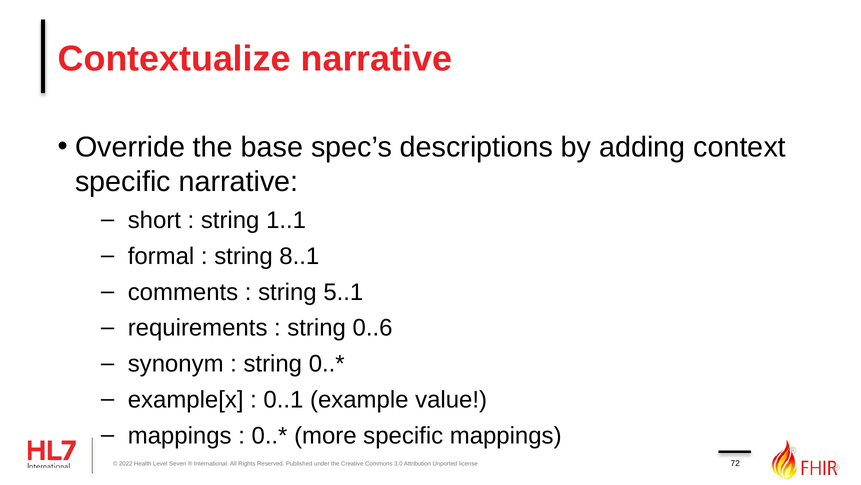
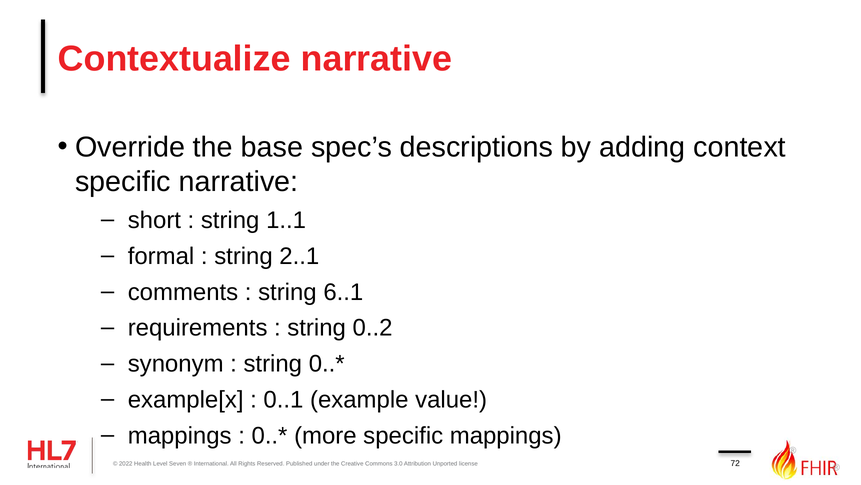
8..1: 8..1 -> 2..1
5..1: 5..1 -> 6..1
0..6: 0..6 -> 0..2
